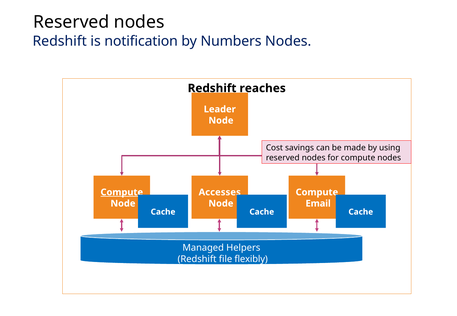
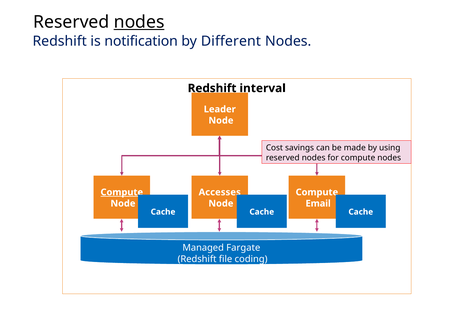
nodes at (139, 22) underline: none -> present
Numbers: Numbers -> Different
reaches: reaches -> interval
Helpers: Helpers -> Fargate
flexibly: flexibly -> coding
